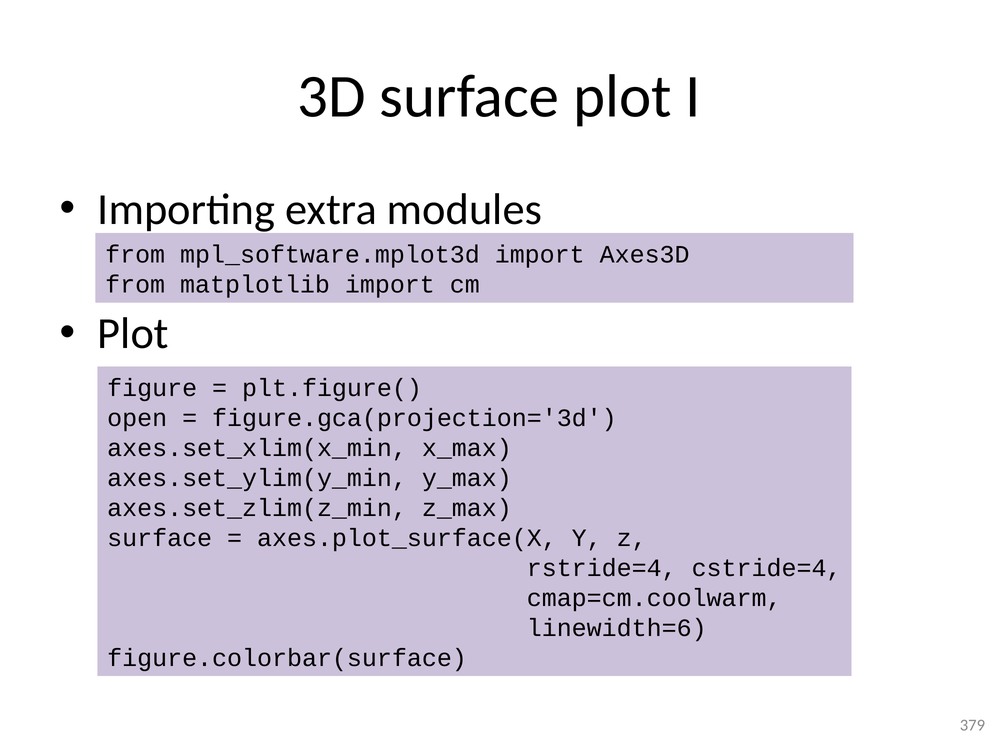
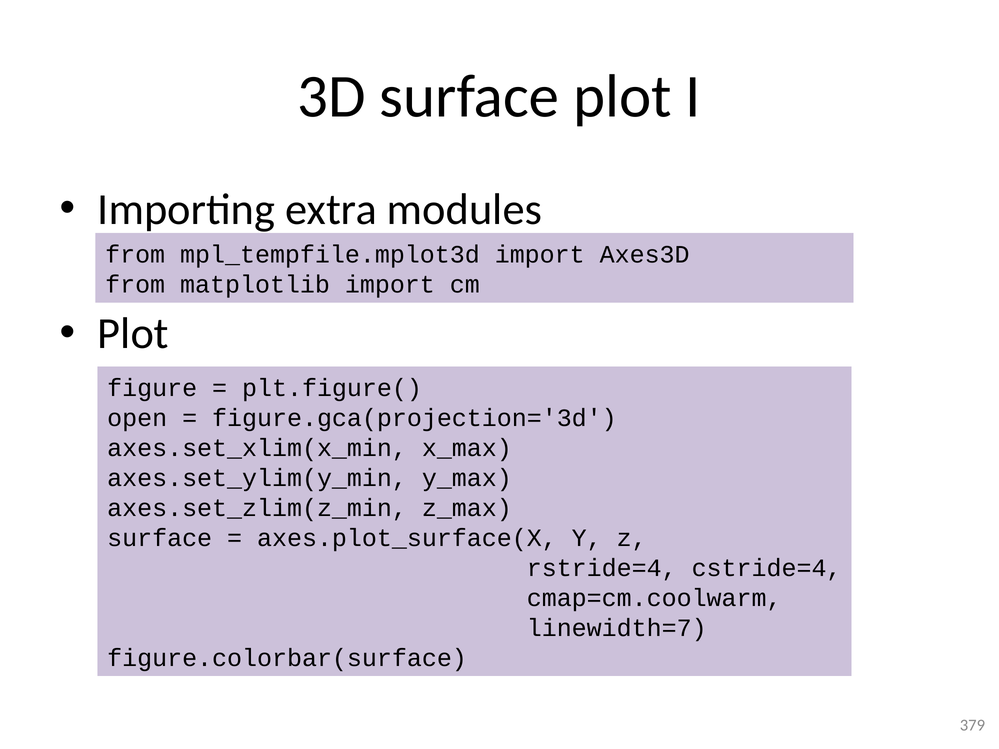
mpl_software.mplot3d: mpl_software.mplot3d -> mpl_tempfile.mplot3d
linewidth=6: linewidth=6 -> linewidth=7
